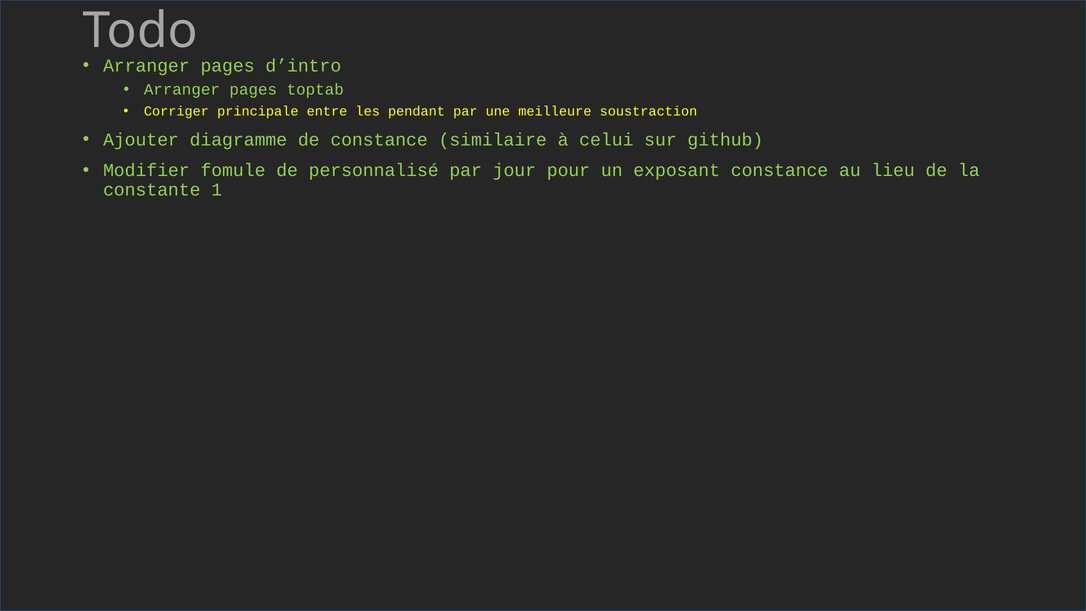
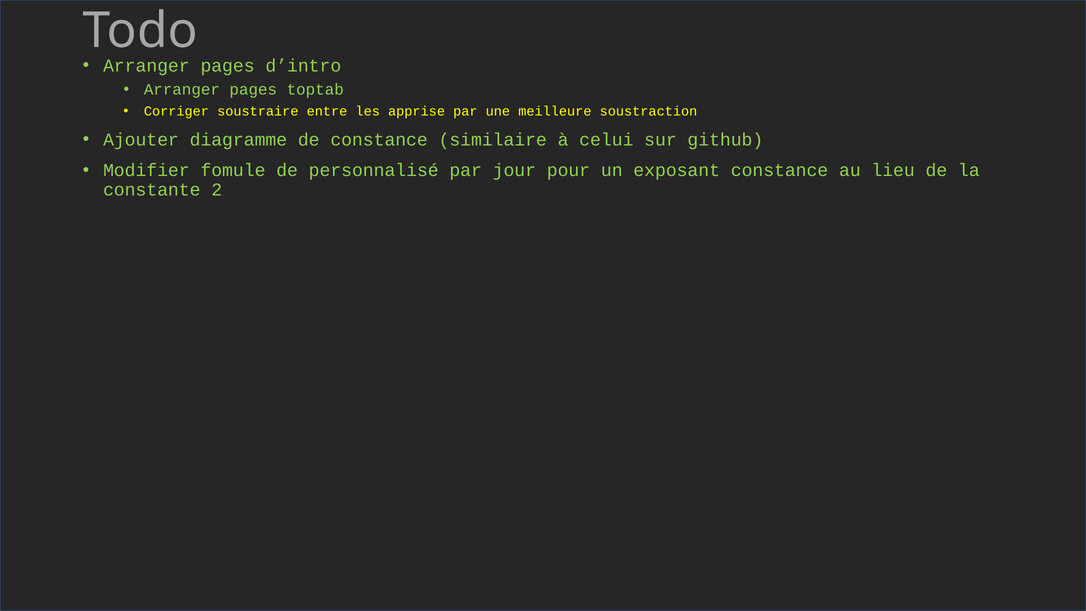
principale: principale -> soustraire
pendant: pendant -> apprise
1: 1 -> 2
